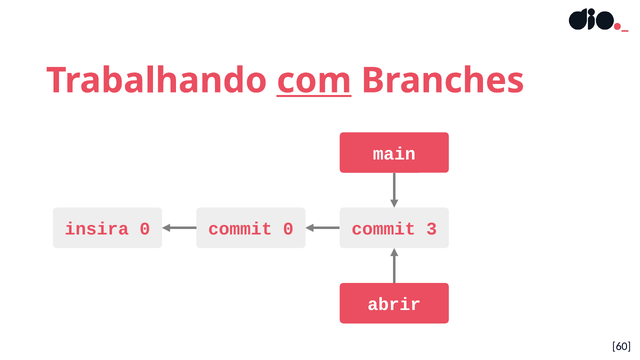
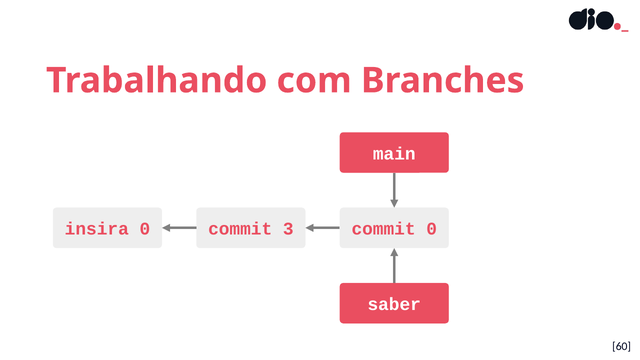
com underline: present -> none
commit 0: 0 -> 3
commit 3: 3 -> 0
abrir: abrir -> saber
